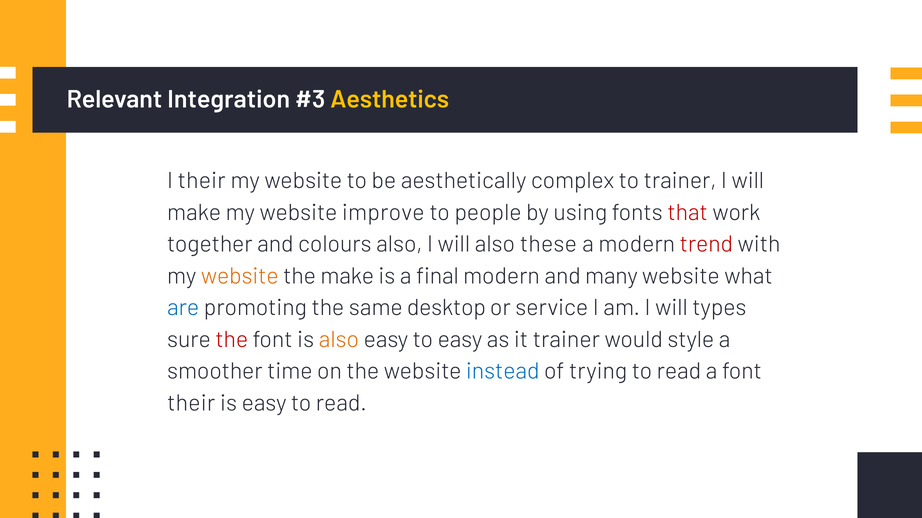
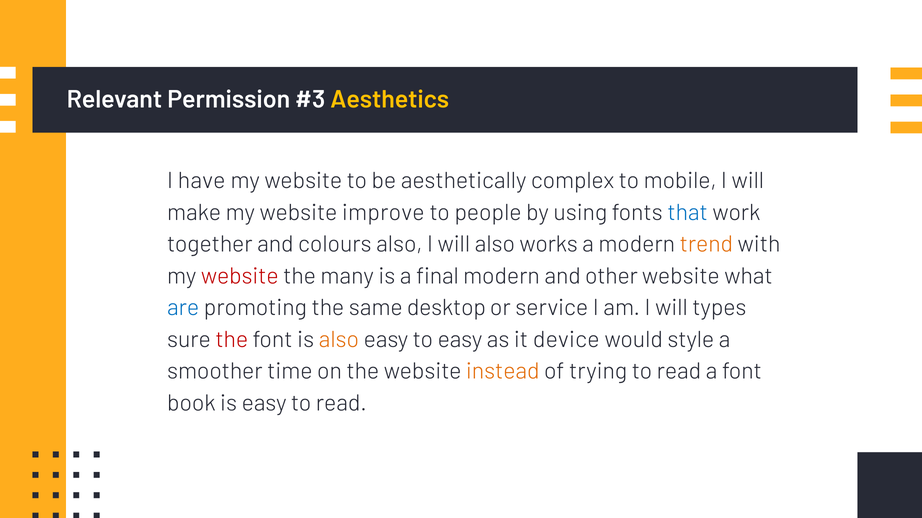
Integration: Integration -> Permission
I their: their -> have
to trainer: trainer -> mobile
that colour: red -> blue
these: these -> works
trend colour: red -> orange
website at (240, 276) colour: orange -> red
the make: make -> many
many: many -> other
it trainer: trainer -> device
instead colour: blue -> orange
their at (191, 403): their -> book
